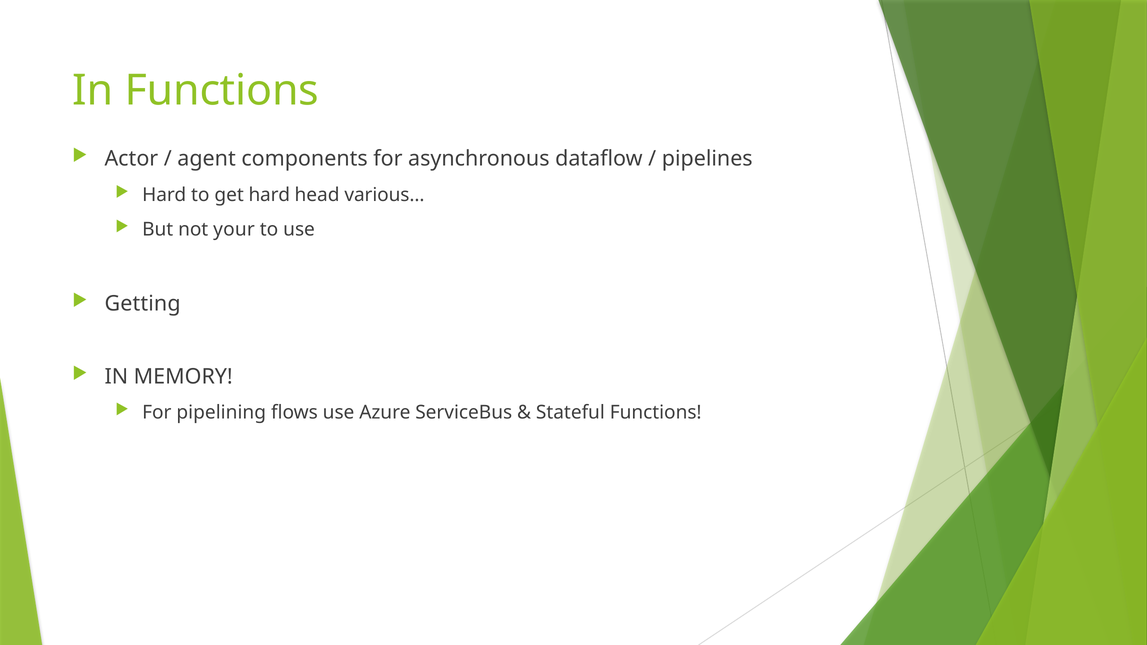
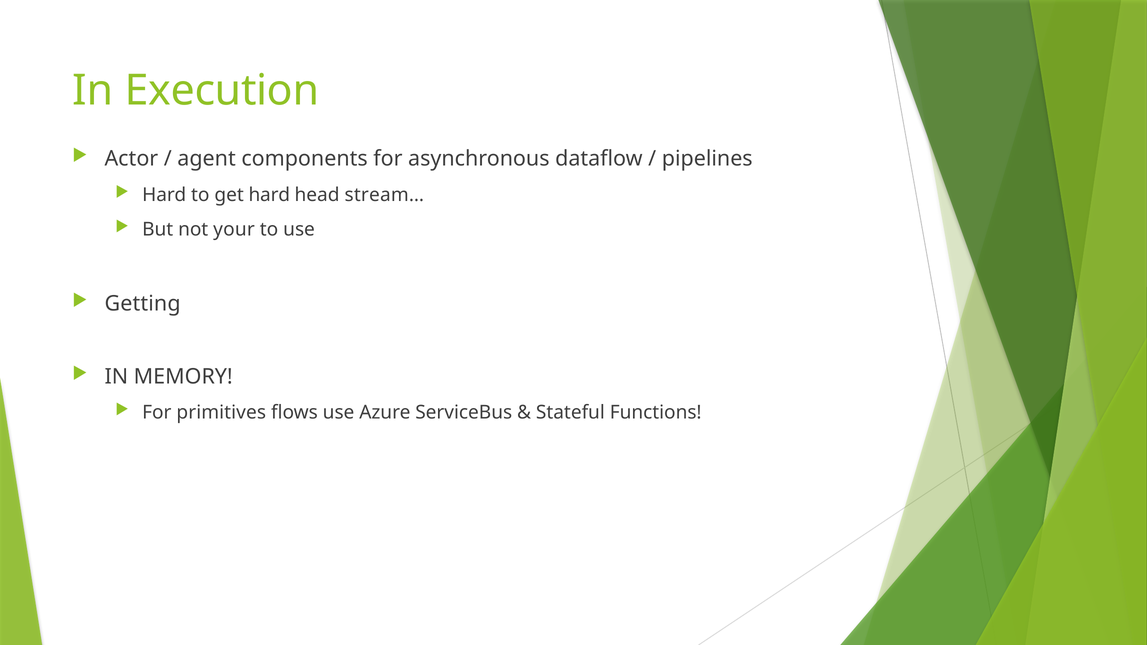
In Functions: Functions -> Execution
various…: various… -> stream…
pipelining: pipelining -> primitives
